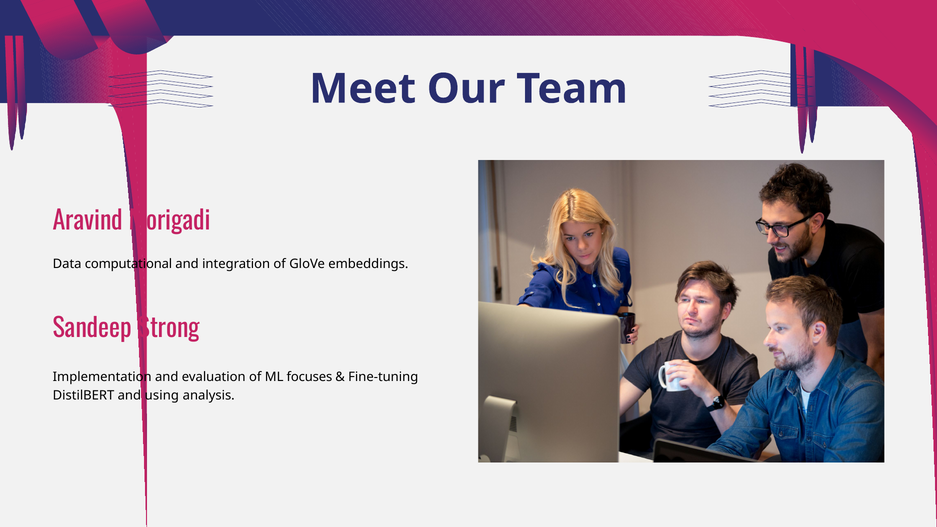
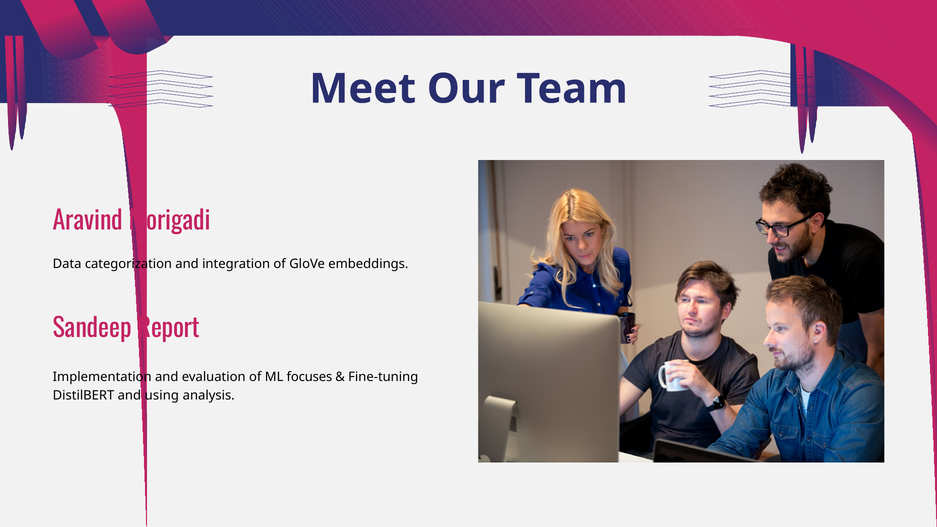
computational: computational -> categorization
Strong: Strong -> Report
